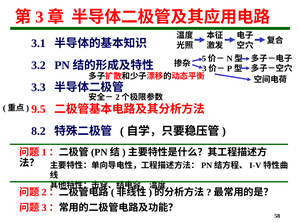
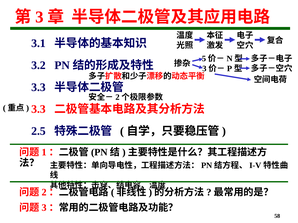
9.5 at (39, 109): 9.5 -> 3.3
8.2: 8.2 -> 2.5
